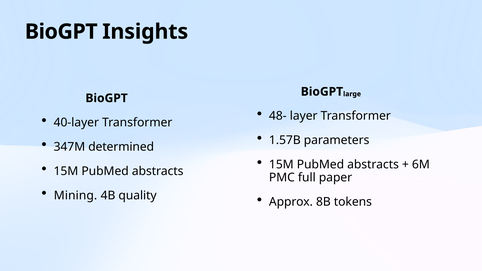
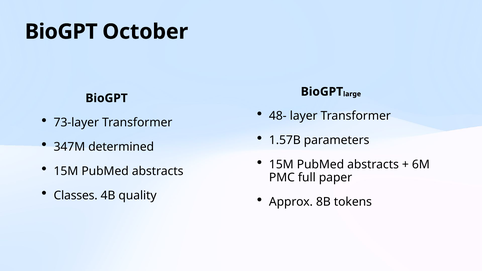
Insights: Insights -> October
40-layer: 40-layer -> 73-layer
Mining: Mining -> Classes
